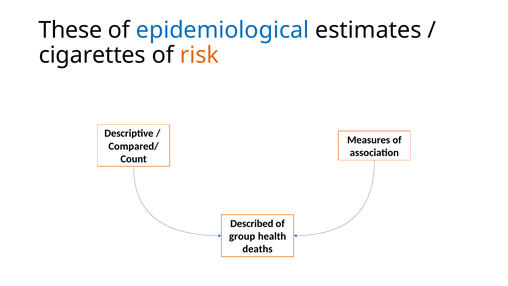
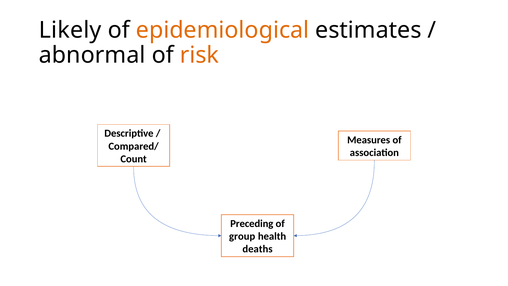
These: These -> Likely
epidemiological colour: blue -> orange
cigarettes: cigarettes -> abnormal
Described: Described -> Preceding
